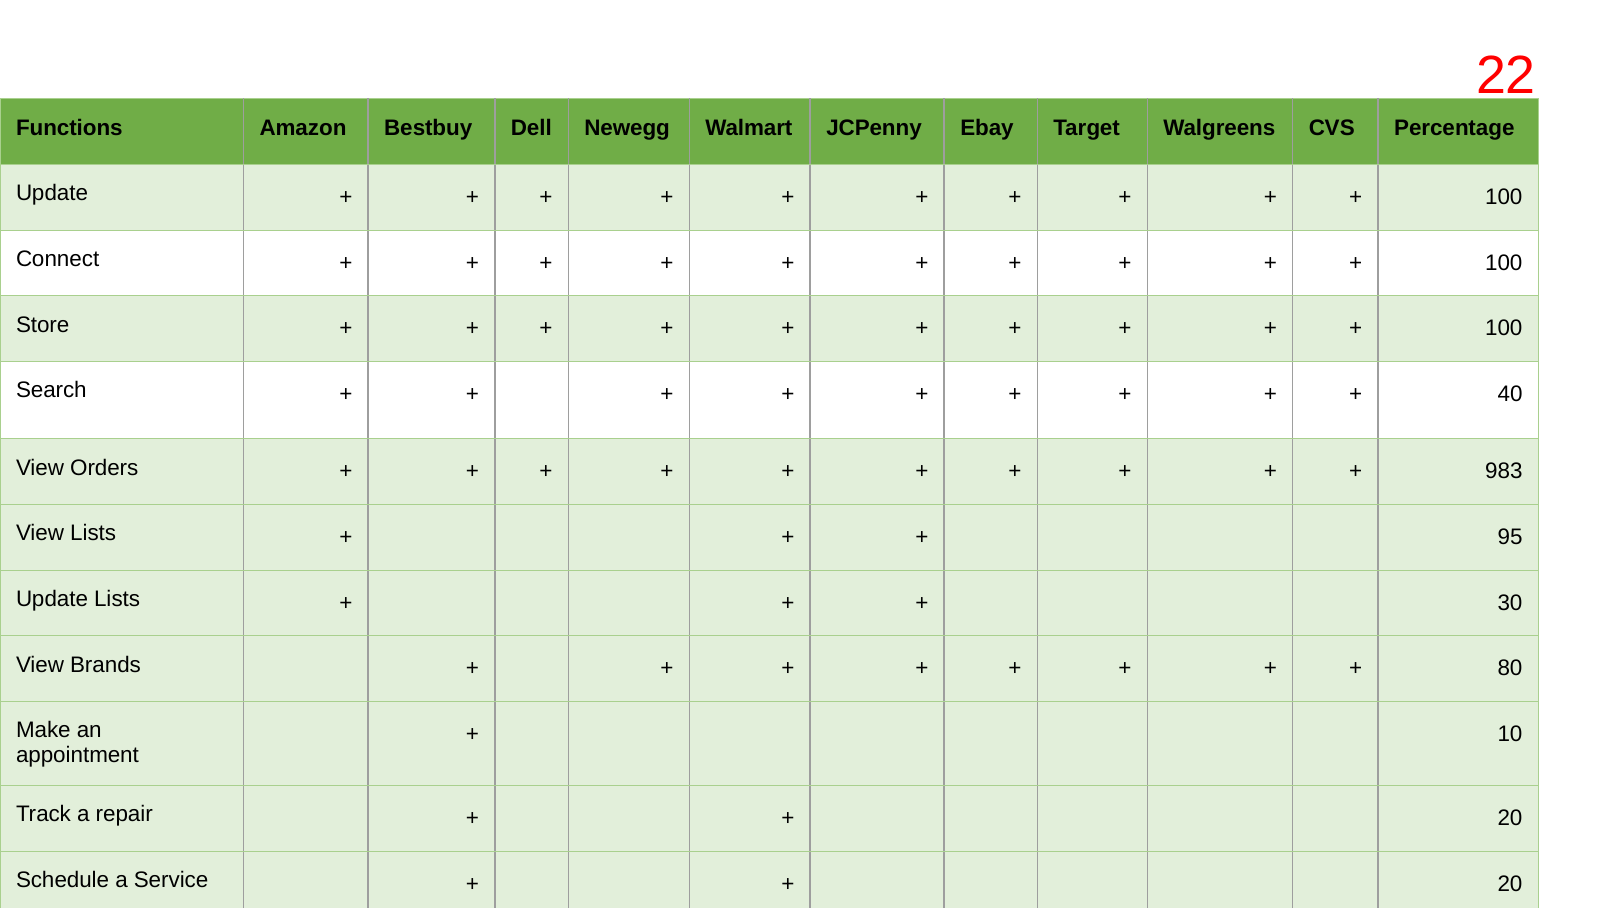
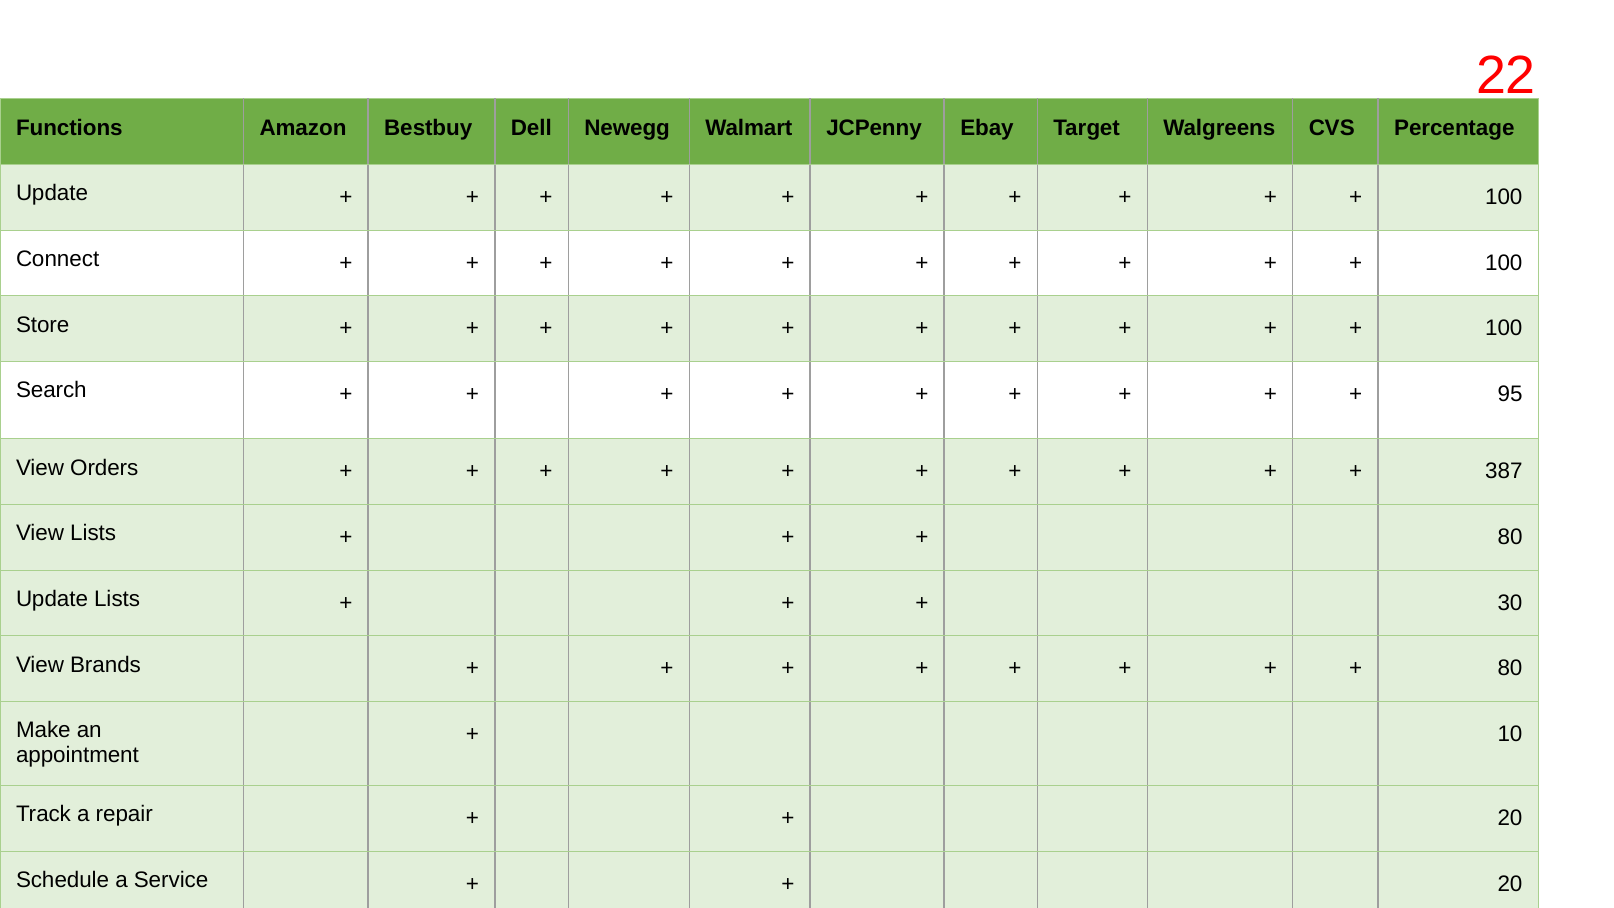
40: 40 -> 95
983: 983 -> 387
95 at (1510, 537): 95 -> 80
